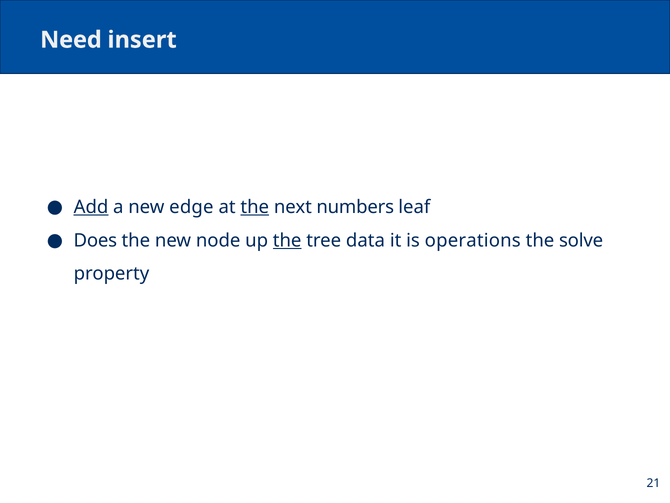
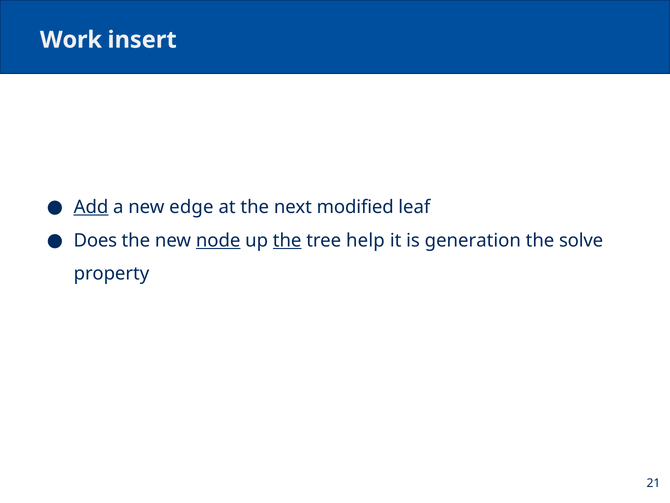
Need: Need -> Work
the at (255, 207) underline: present -> none
numbers: numbers -> modified
node underline: none -> present
data: data -> help
operations: operations -> generation
